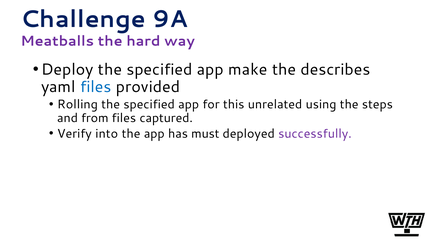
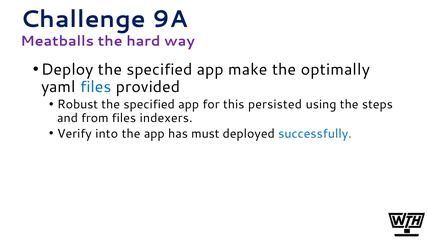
describes: describes -> optimally
Rolling: Rolling -> Robust
unrelated: unrelated -> persisted
captured: captured -> indexers
successfully colour: purple -> blue
